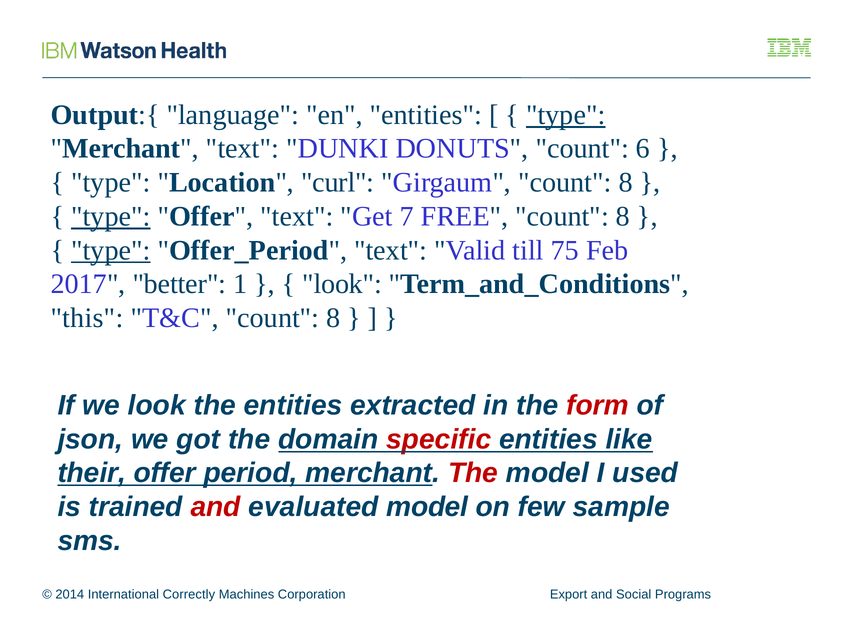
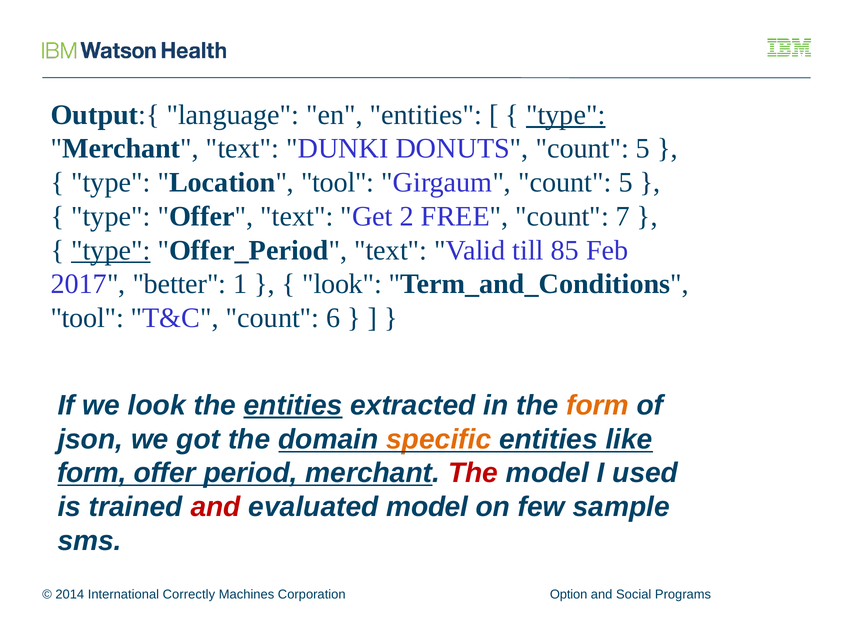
DONUTS count 6: 6 -> 5
Location curl: curl -> tool
Girgaum count 8: 8 -> 5
type at (111, 216) underline: present -> none
7: 7 -> 2
FREE count 8: 8 -> 7
75: 75 -> 85
this at (87, 318): this -> tool
T&C count 8: 8 -> 6
entities at (293, 405) underline: none -> present
form at (598, 405) colour: red -> orange
specific colour: red -> orange
their at (92, 473): their -> form
Export: Export -> Option
